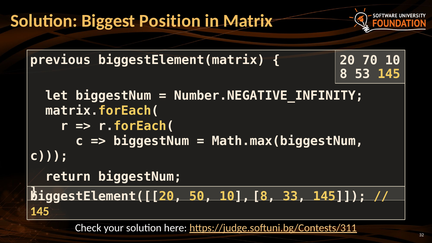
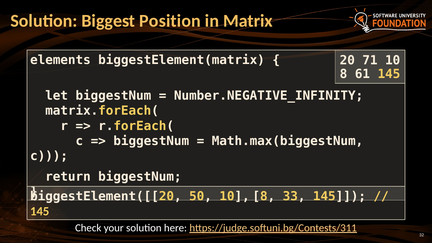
previous: previous -> elements
70: 70 -> 71
53: 53 -> 61
